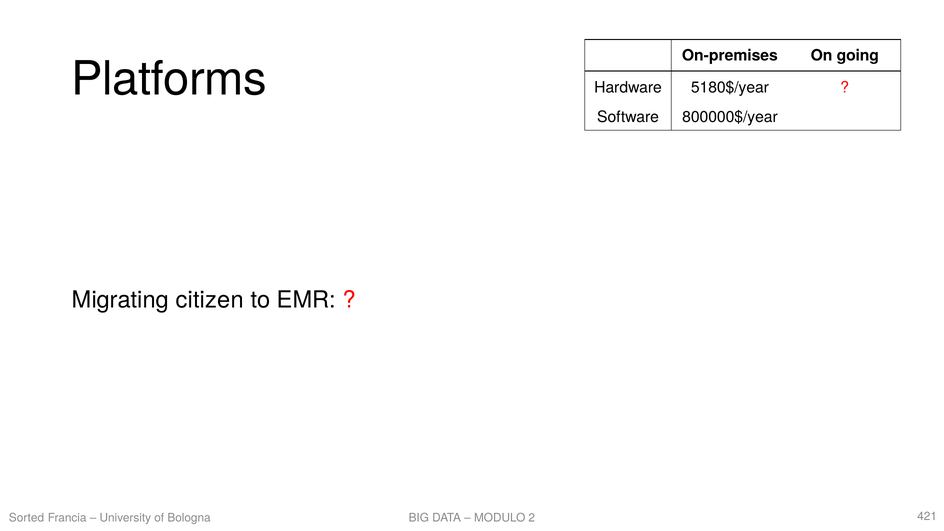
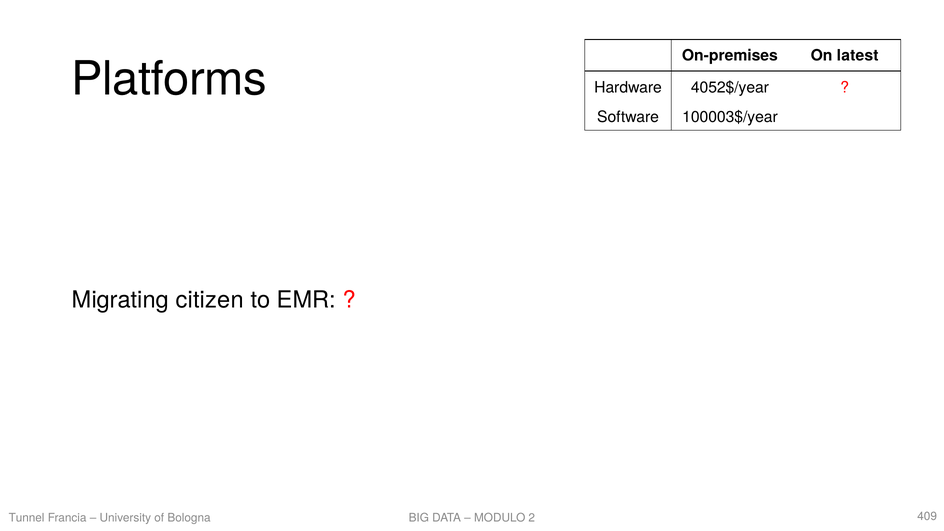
going: going -> latest
5180$/year: 5180$/year -> 4052$/year
800000$/year: 800000$/year -> 100003$/year
Sorted: Sorted -> Tunnel
421: 421 -> 409
